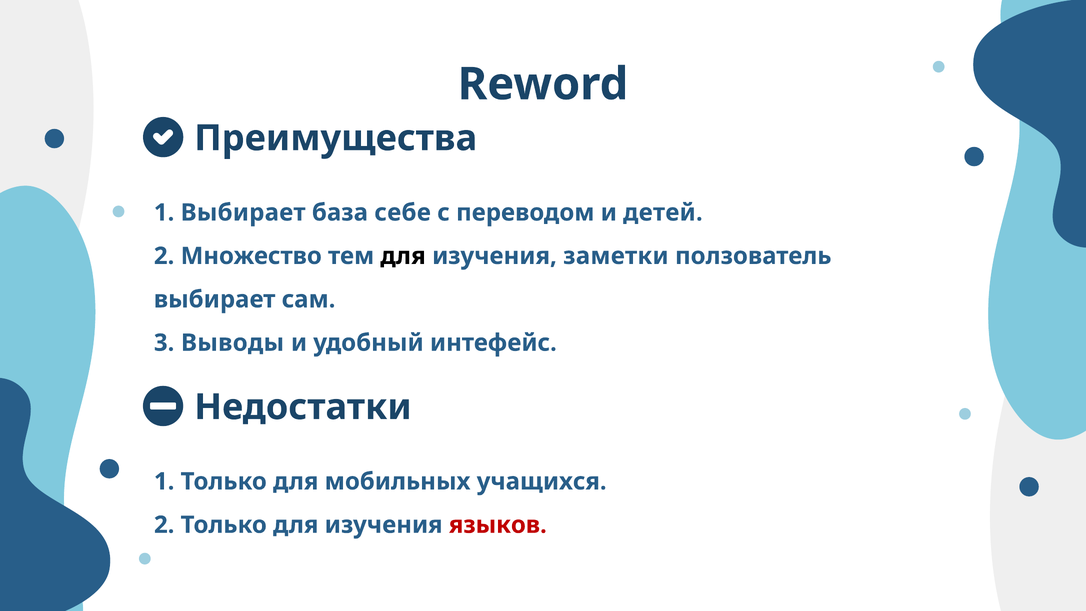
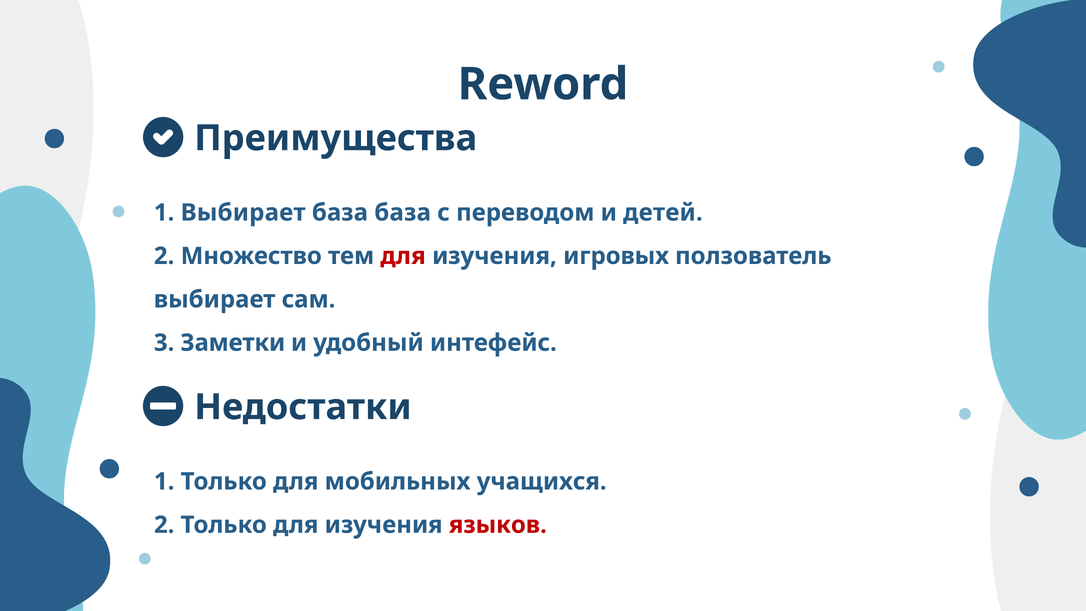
база себе: себе -> база
для at (403, 256) colour: black -> red
заметки: заметки -> игровых
Выводы: Выводы -> Заметки
